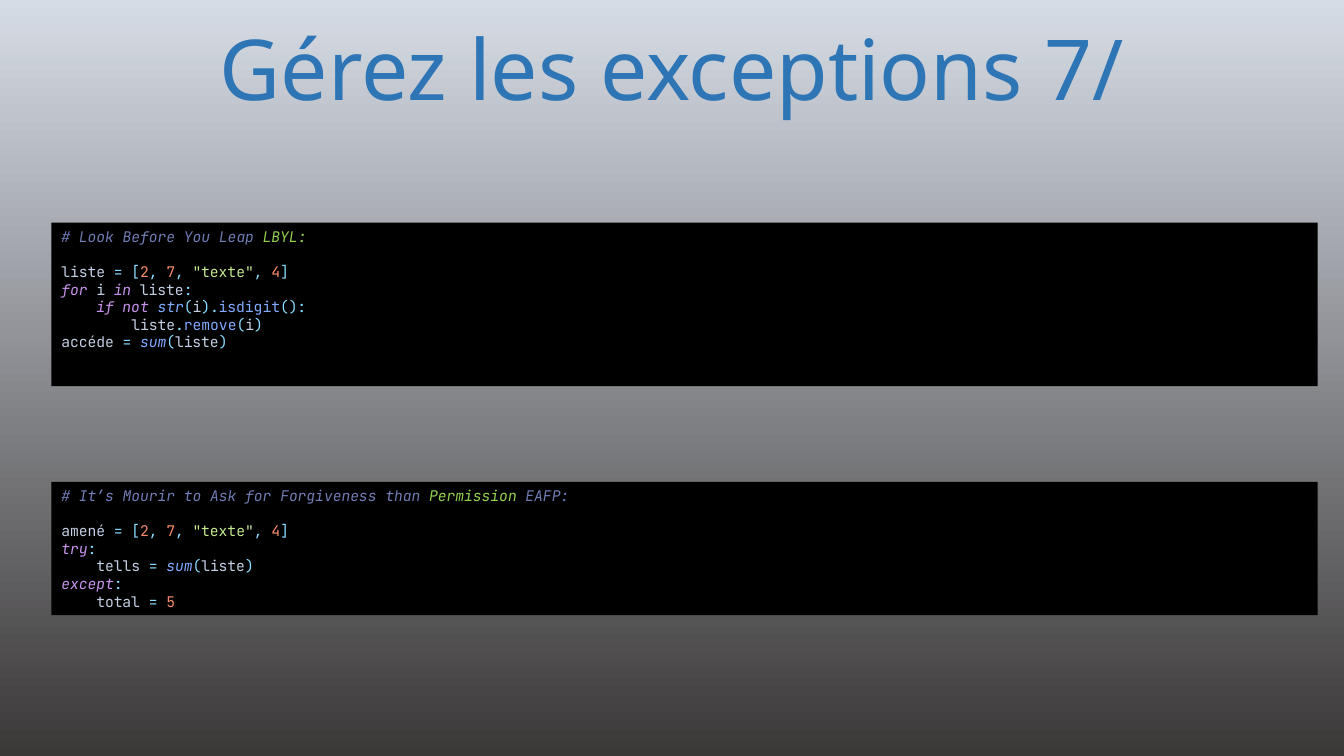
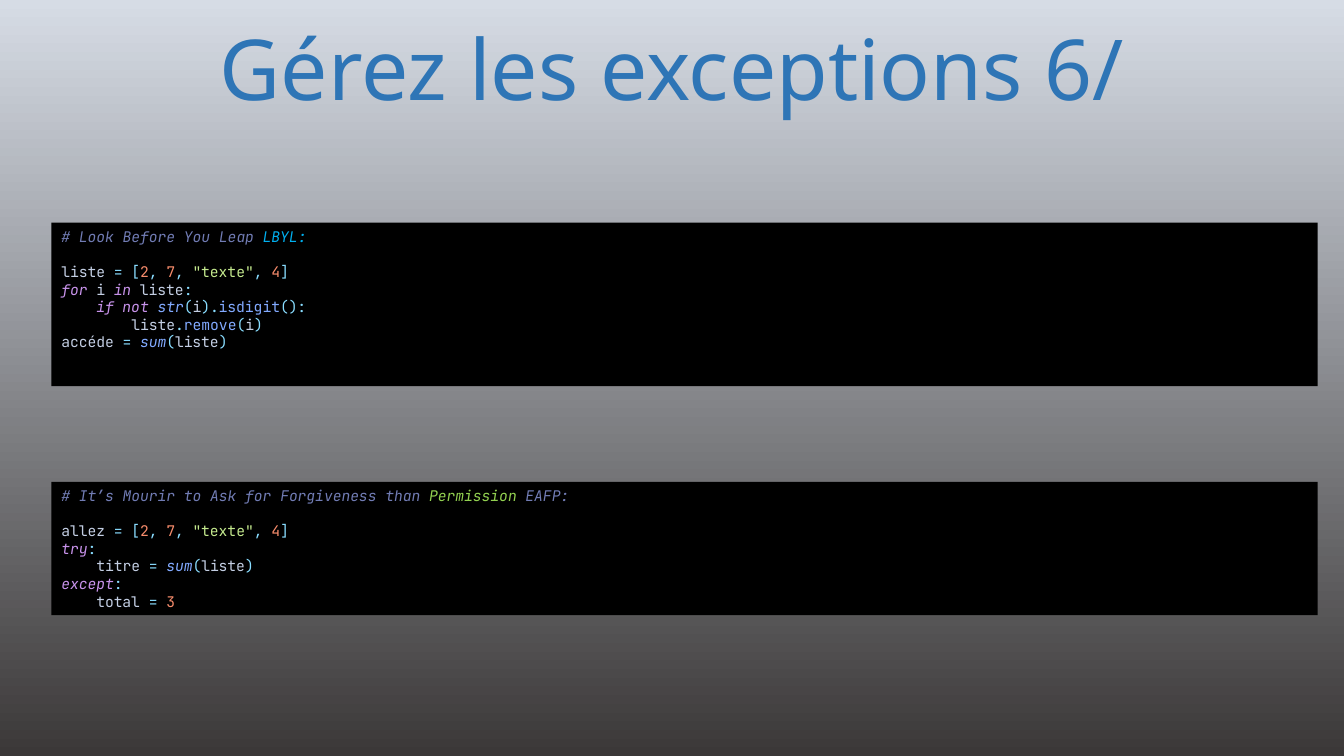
7/: 7/ -> 6/
LBYL colour: light green -> light blue
amené: amené -> allez
tells: tells -> titre
5: 5 -> 3
